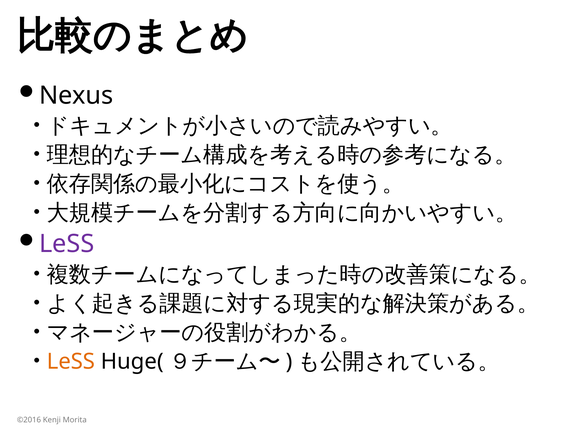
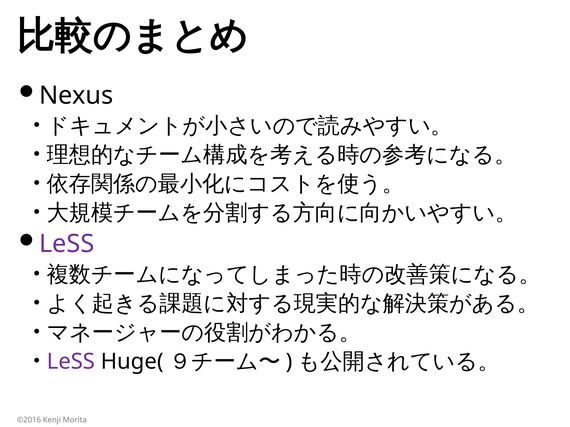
LeSS at (71, 362) colour: orange -> purple
